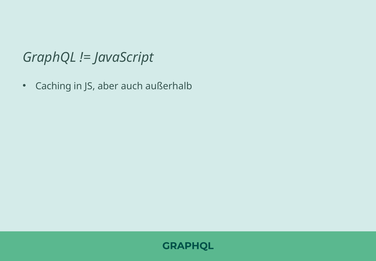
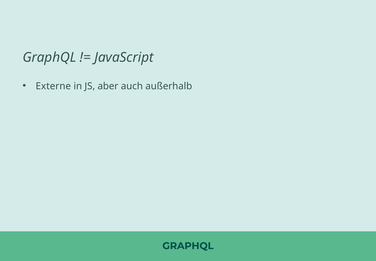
Caching: Caching -> Externe
